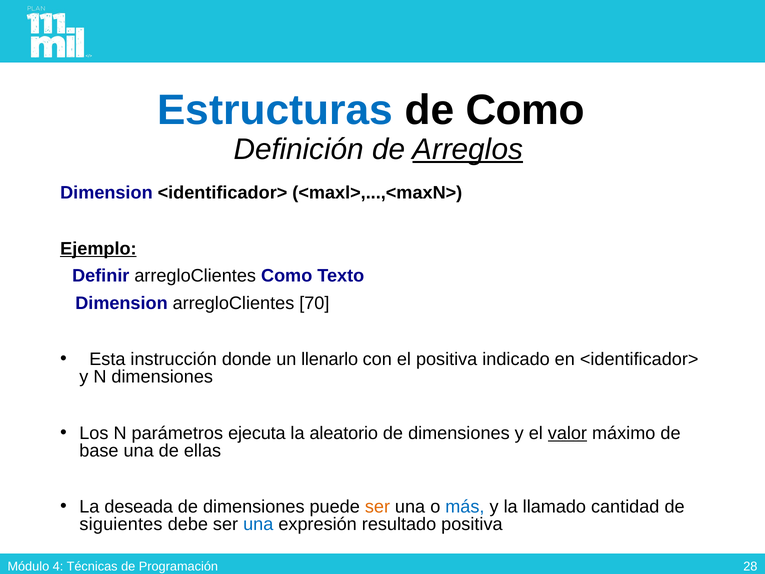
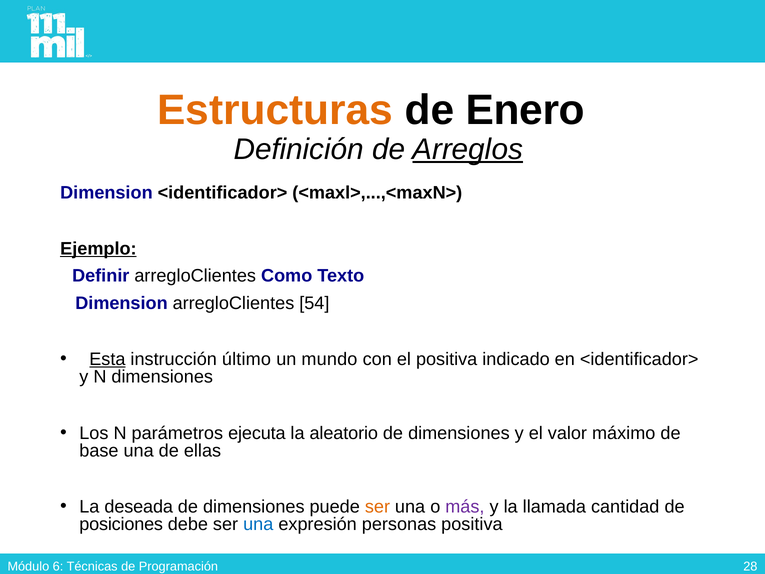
Estructuras colour: blue -> orange
de Como: Como -> Enero
70: 70 -> 54
Esta underline: none -> present
donde: donde -> último
llenarlo: llenarlo -> mundo
valor underline: present -> none
más colour: blue -> purple
llamado: llamado -> llamada
siguientes: siguientes -> posiciones
resultado: resultado -> personas
4: 4 -> 6
